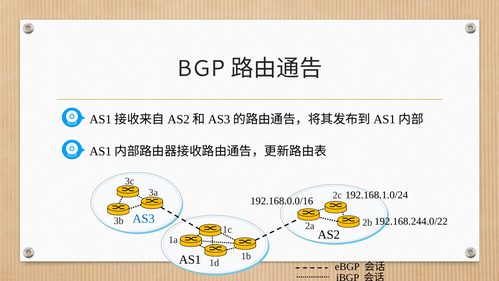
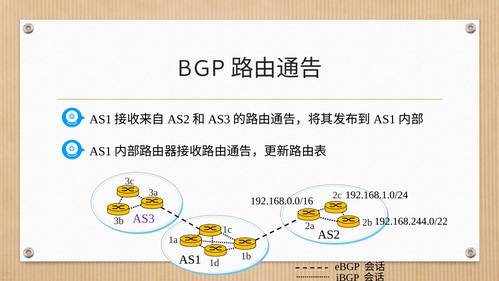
AS3 colour: blue -> purple
